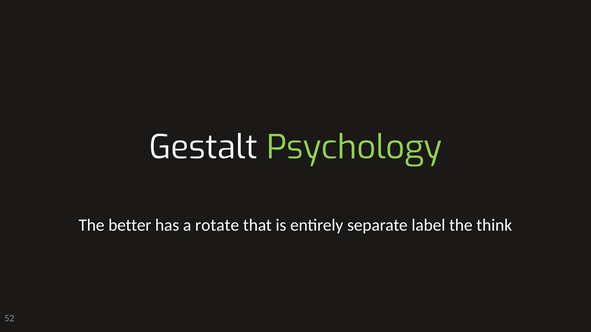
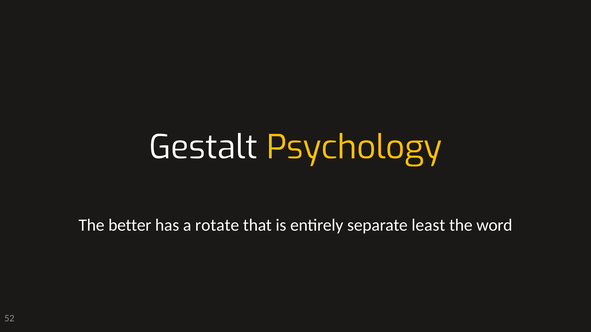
Psychology colour: light green -> yellow
label: label -> least
think: think -> word
